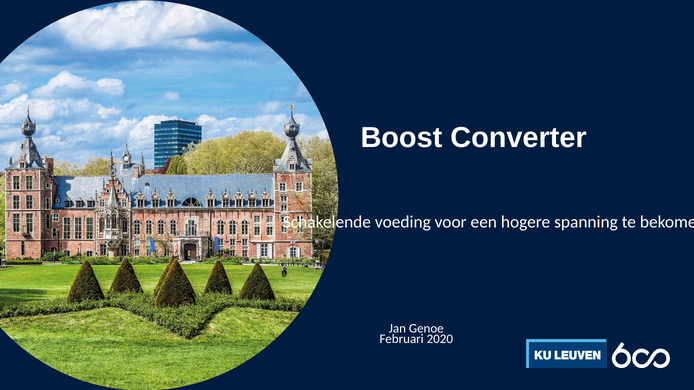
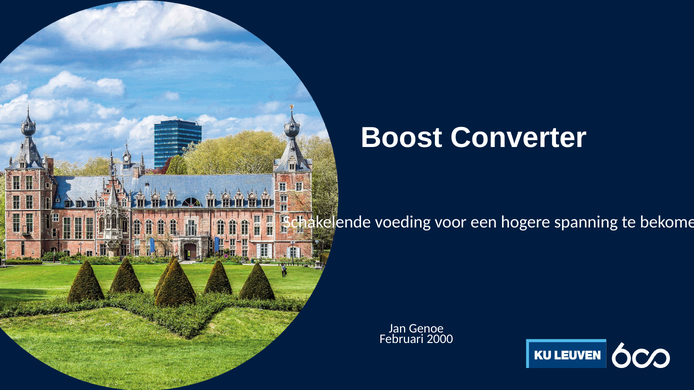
2020: 2020 -> 2000
